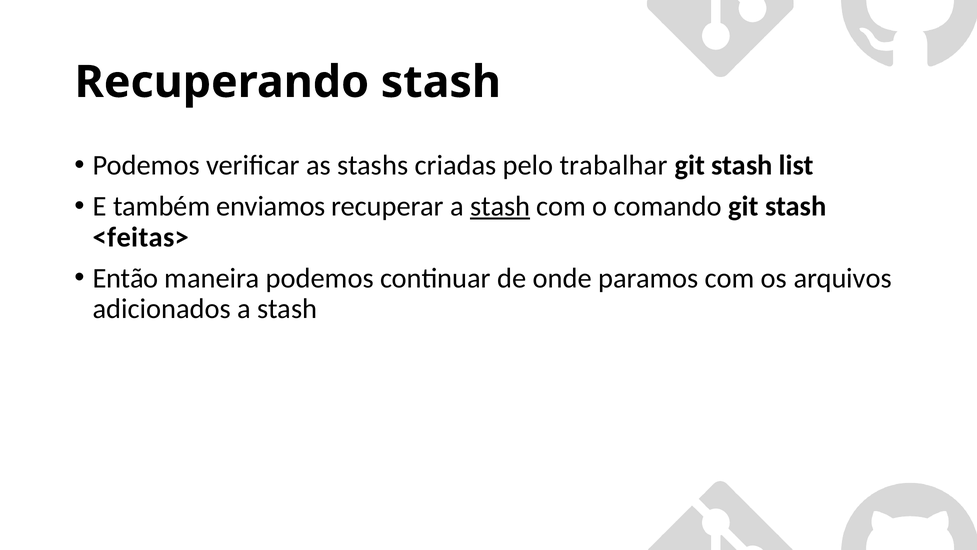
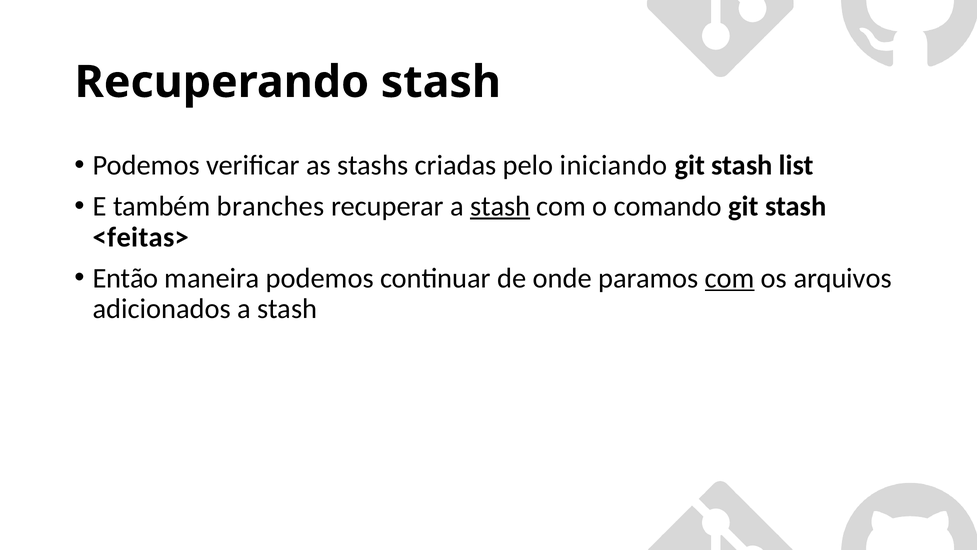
trabalhar: trabalhar -> iniciando
enviamos: enviamos -> branches
com at (730, 278) underline: none -> present
